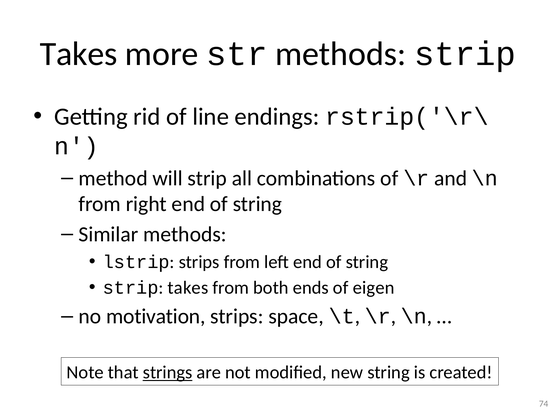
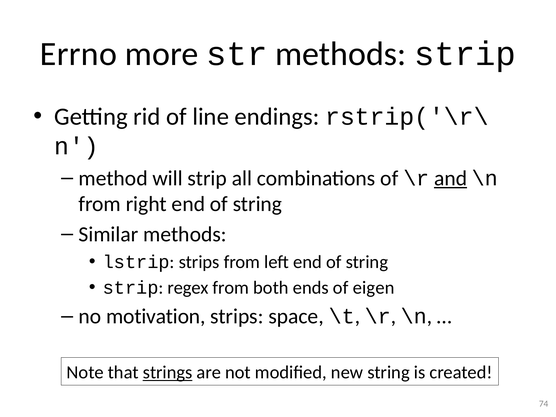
Takes at (79, 54): Takes -> Errno
and underline: none -> present
strip takes: takes -> regex
